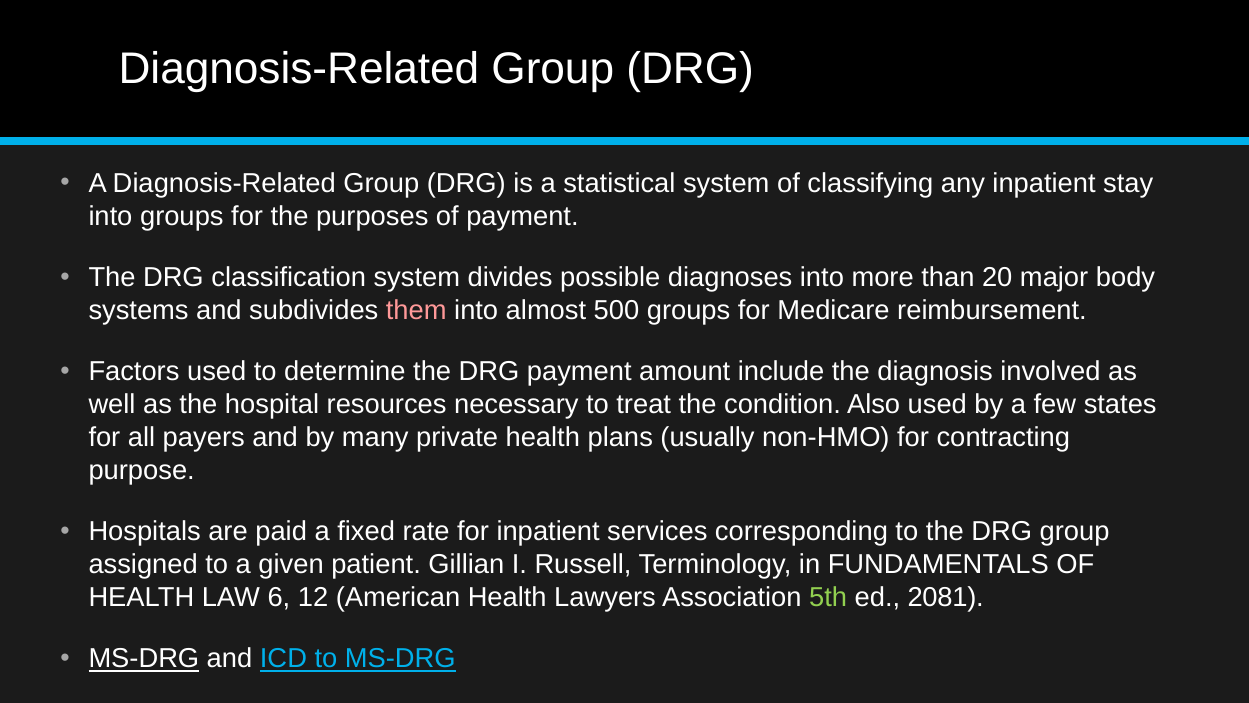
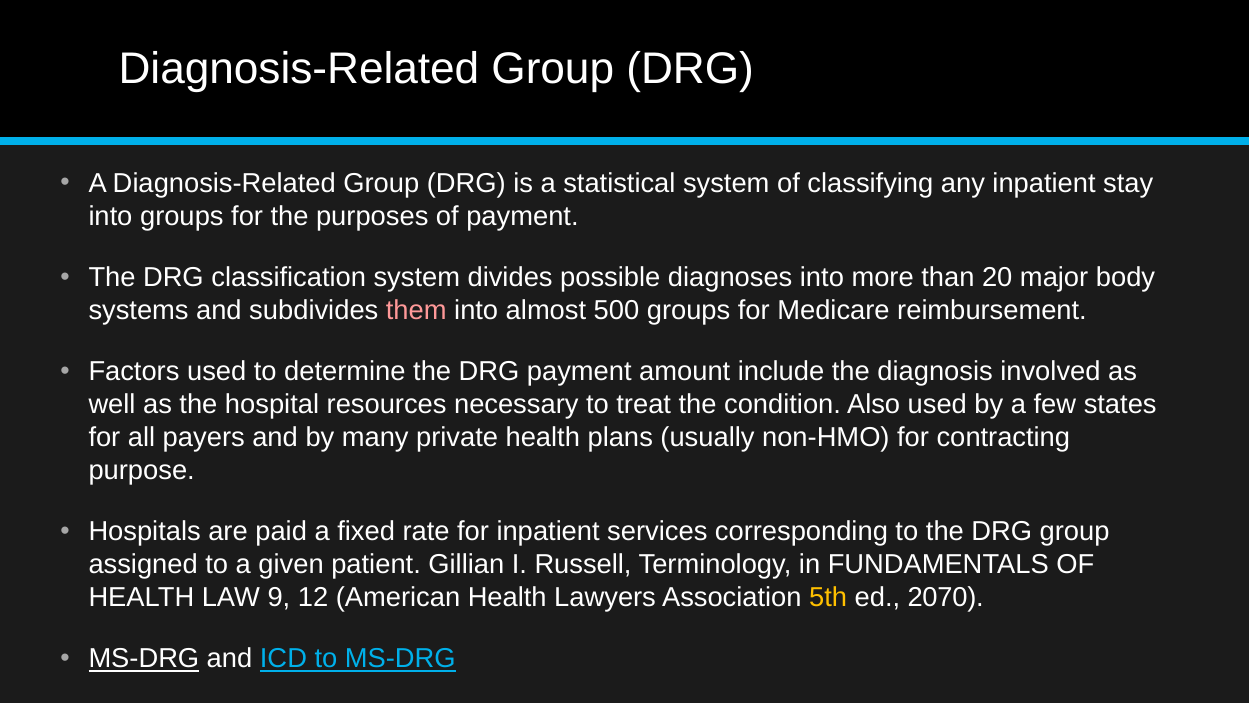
6: 6 -> 9
5th colour: light green -> yellow
2081: 2081 -> 2070
